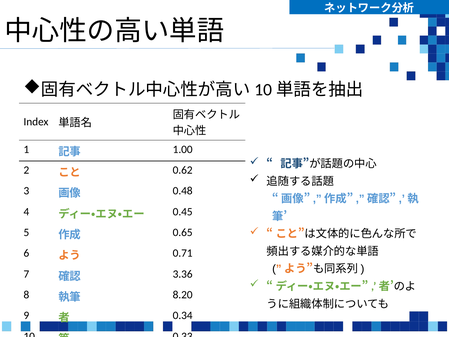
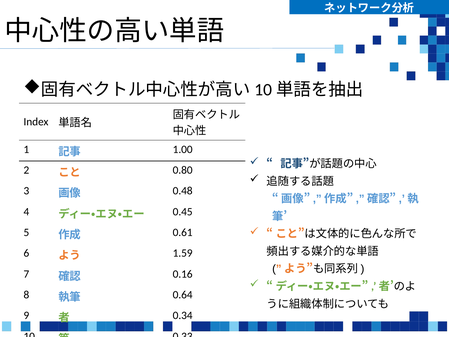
0.62: 0.62 -> 0.80
0.65: 0.65 -> 0.61
0.71: 0.71 -> 1.59
3.36: 3.36 -> 0.16
8.20: 8.20 -> 0.64
